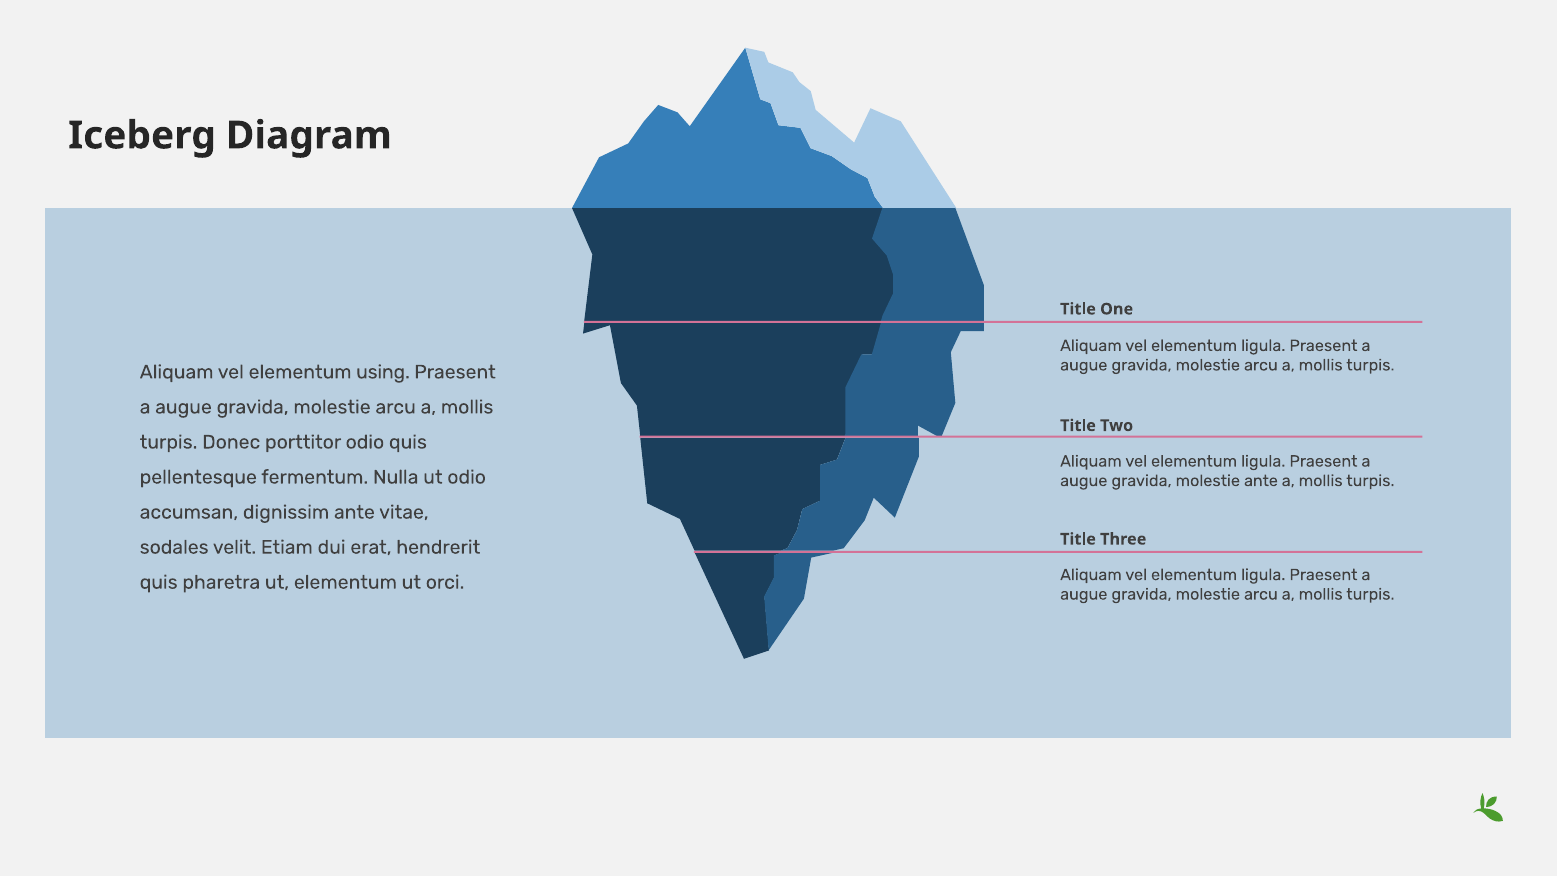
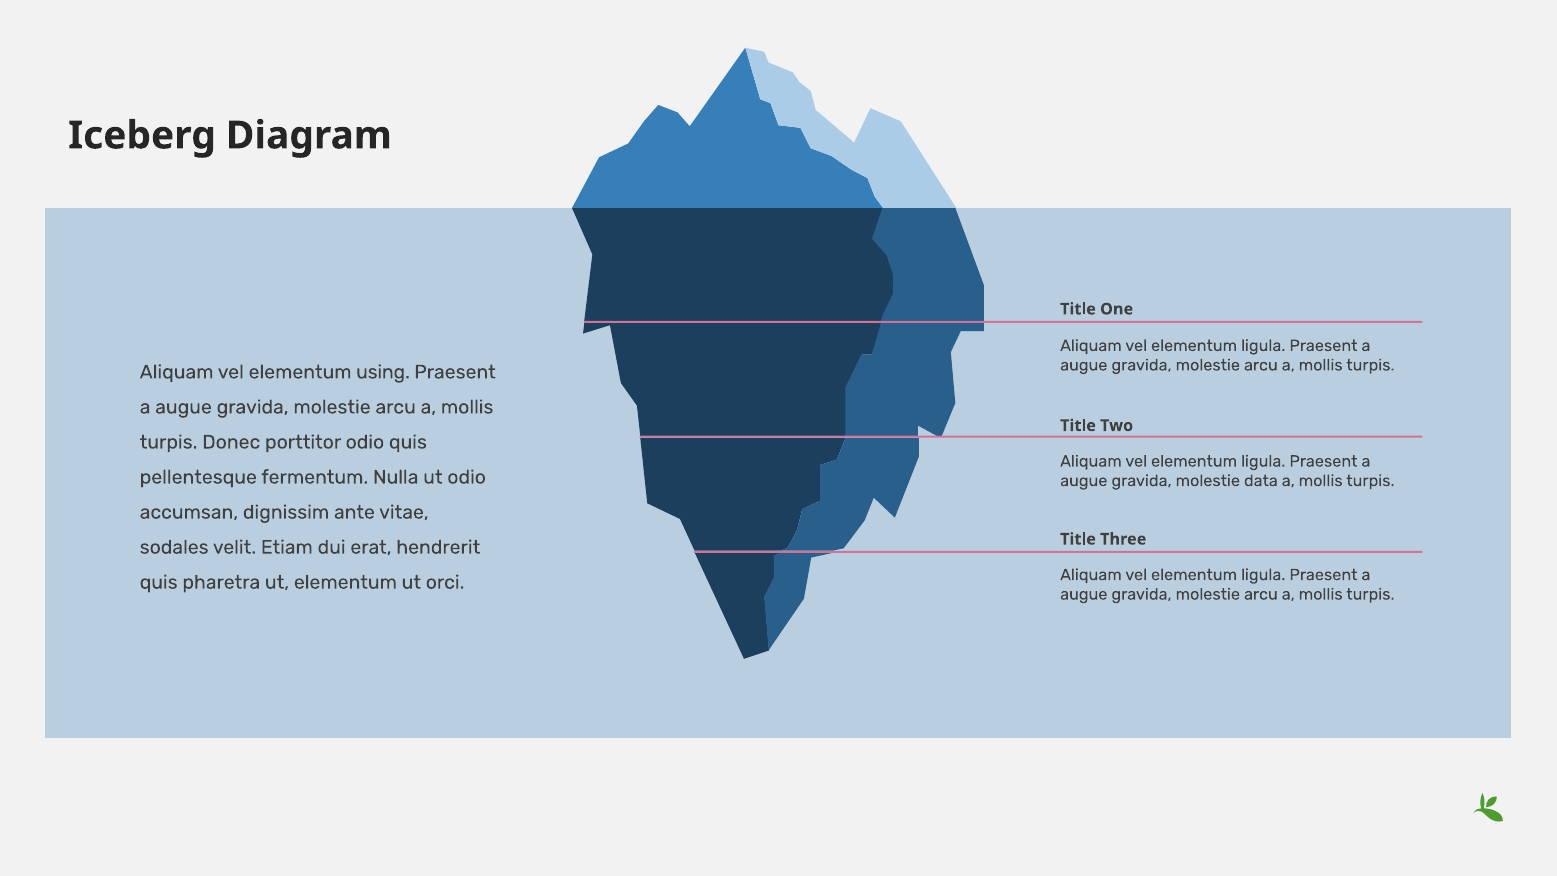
molestie ante: ante -> data
